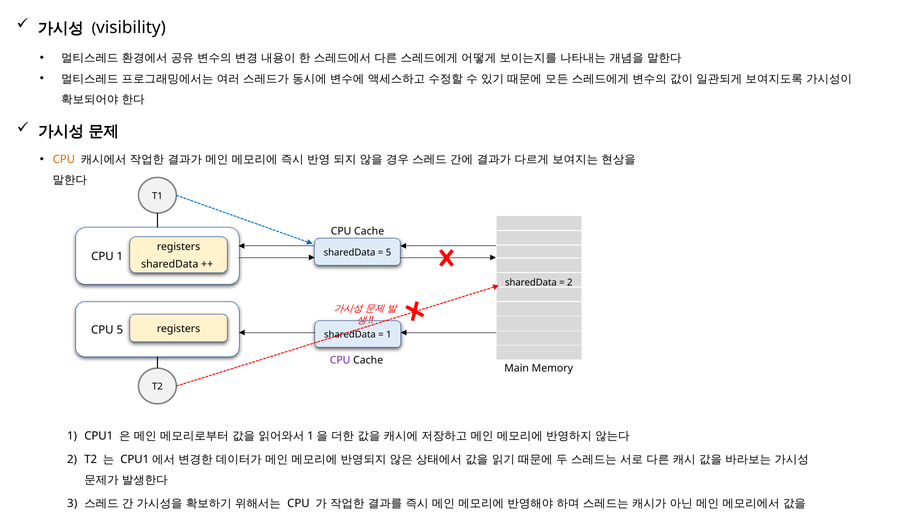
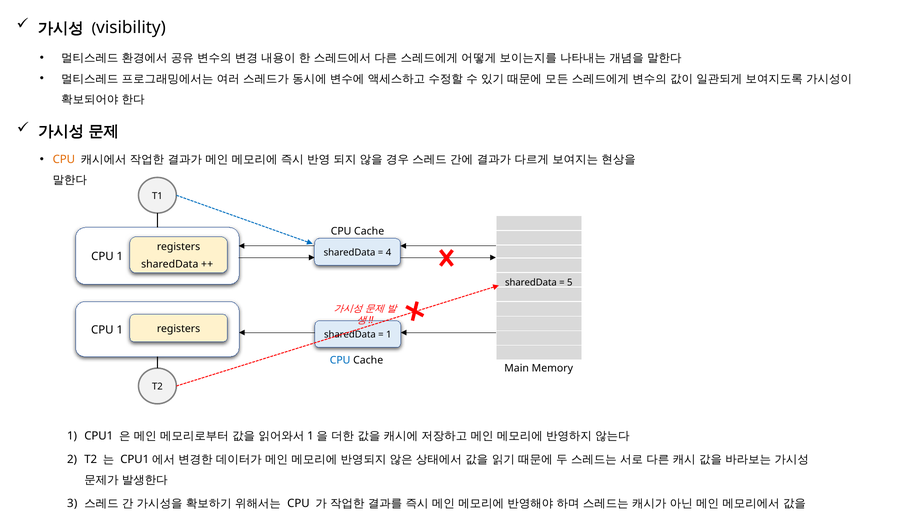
5 at (388, 253): 5 -> 4
2 at (570, 283): 2 -> 5
5 at (120, 330): 5 -> 1
CPU at (340, 360) colour: purple -> blue
